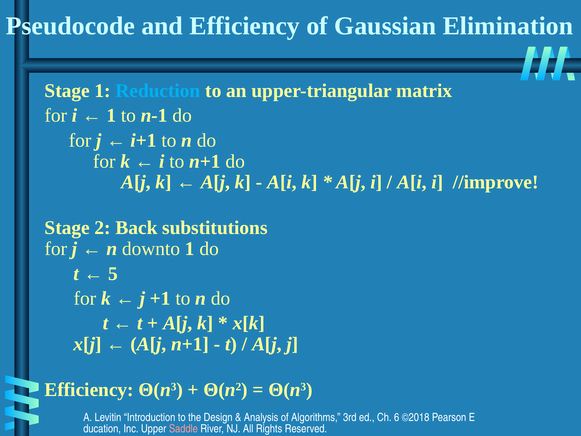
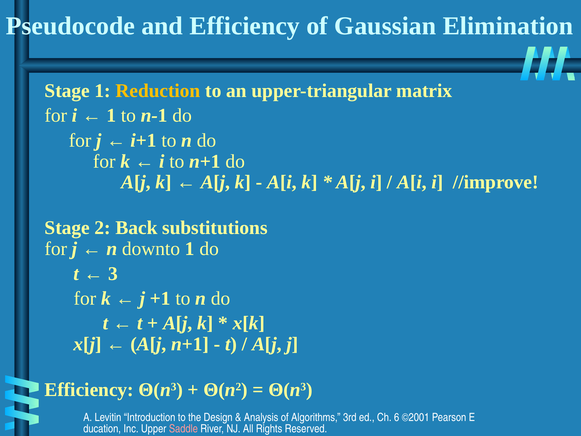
Reduction colour: light blue -> yellow
5: 5 -> 3
©2018: ©2018 -> ©2001
